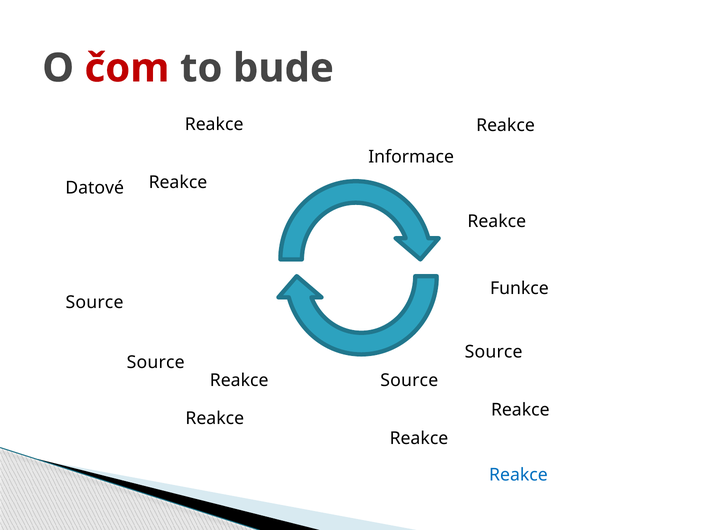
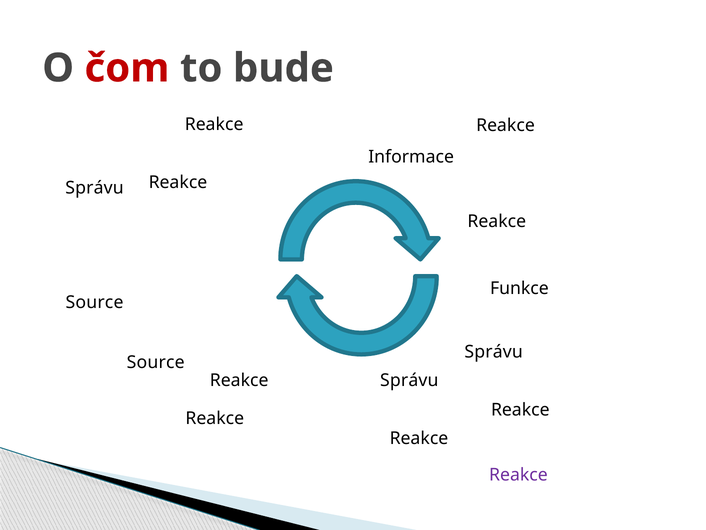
Datové at (95, 188): Datové -> Správu
Source at (494, 352): Source -> Správu
Source at (409, 380): Source -> Správu
Reakce at (518, 475) colour: blue -> purple
